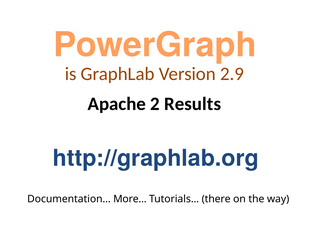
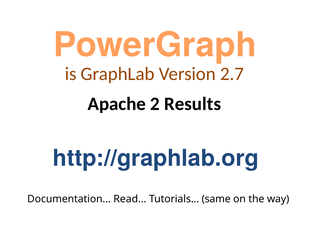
2.9: 2.9 -> 2.7
More…: More… -> Read…
there: there -> same
